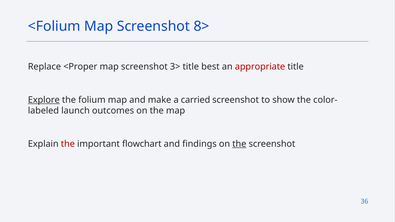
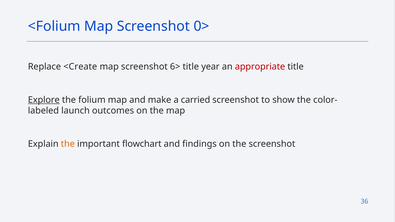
8>: 8> -> 0>
<Proper: <Proper -> <Create
3>: 3> -> 6>
best: best -> year
the at (68, 144) colour: red -> orange
the at (239, 144) underline: present -> none
